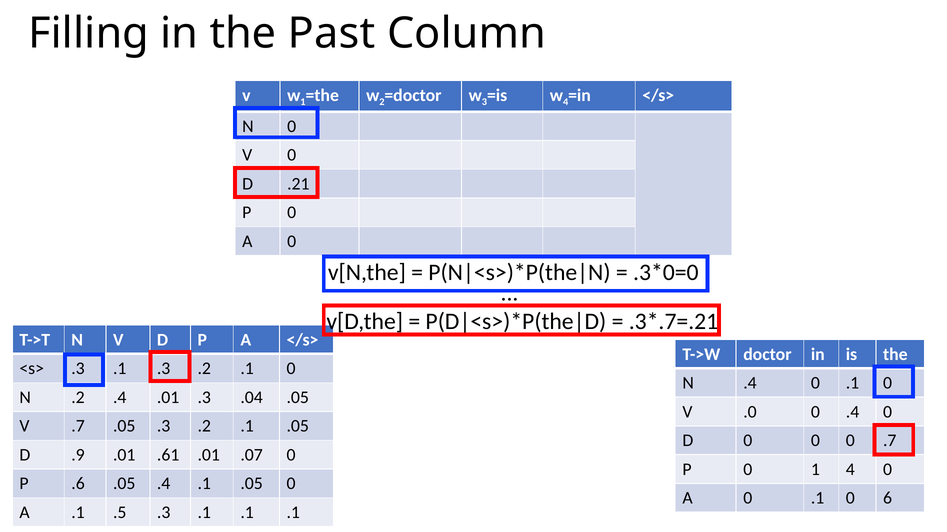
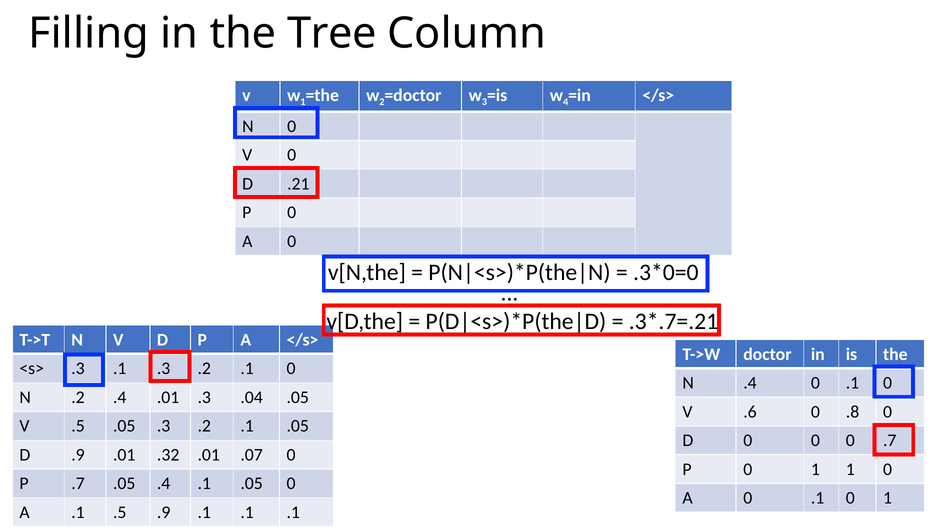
Past: Past -> Tree
.0: .0 -> .6
0 .4: .4 -> .8
V .7: .7 -> .5
.61: .61 -> .32
1 4: 4 -> 1
P .6: .6 -> .7
.1 0 6: 6 -> 1
.5 .3: .3 -> .9
